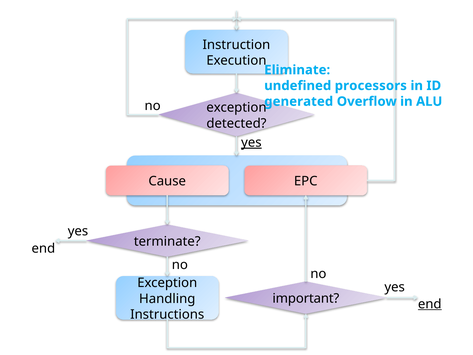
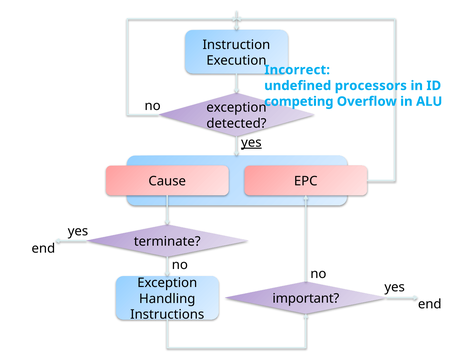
Eliminate: Eliminate -> Incorrect
generated: generated -> competing
end at (430, 304) underline: present -> none
